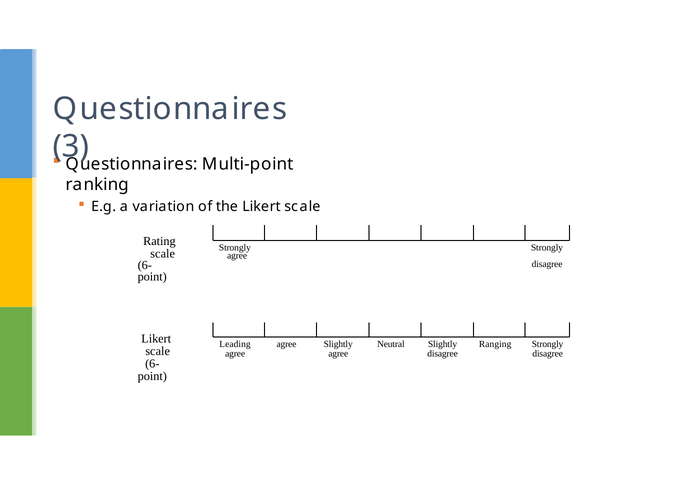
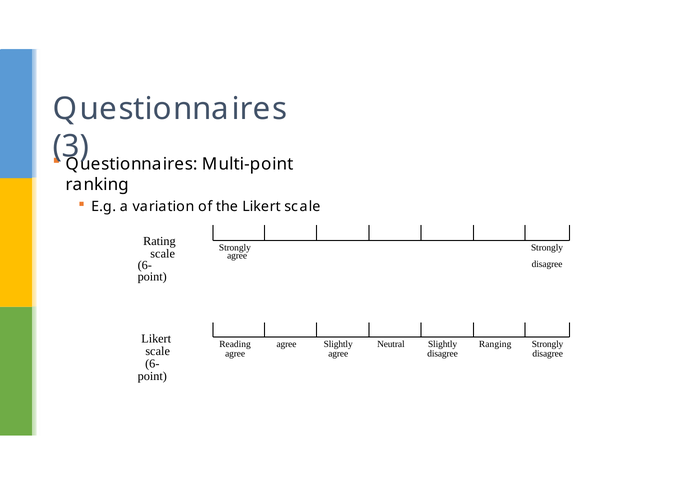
Leading: Leading -> Reading
